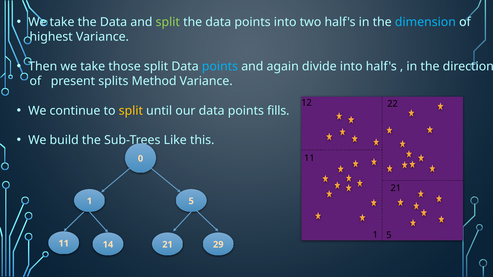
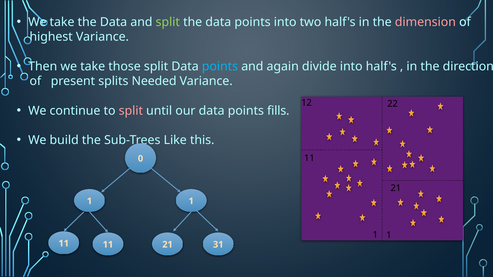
dimension colour: light blue -> pink
Method: Method -> Needed
split at (131, 111) colour: yellow -> pink
5 at (191, 201): 5 -> 1
5 at (389, 235): 5 -> 1
11 14: 14 -> 11
29: 29 -> 31
